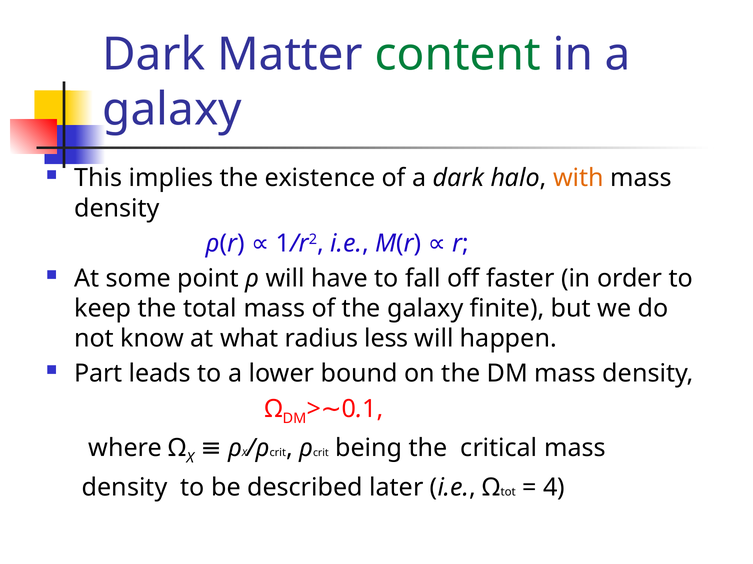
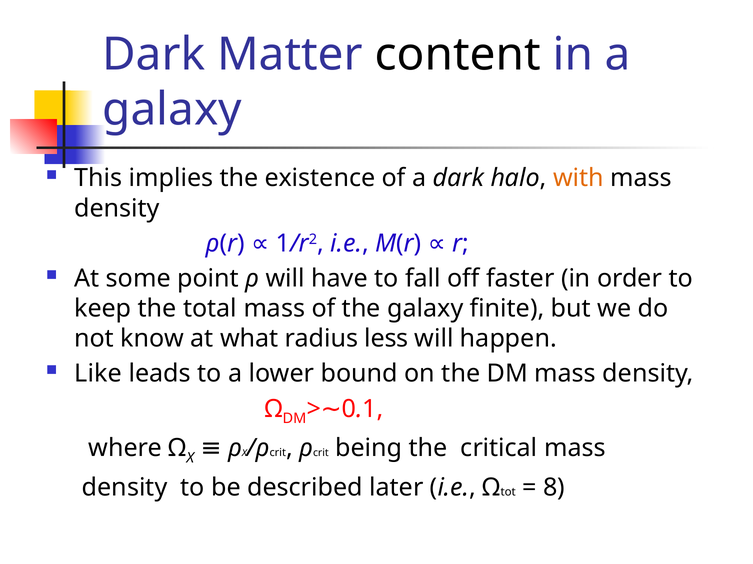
content colour: green -> black
Part: Part -> Like
4: 4 -> 8
